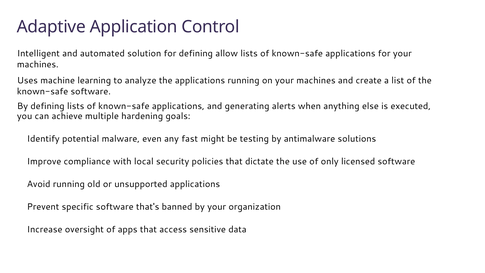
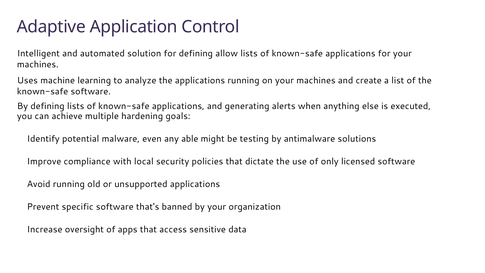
fast: fast -> able
